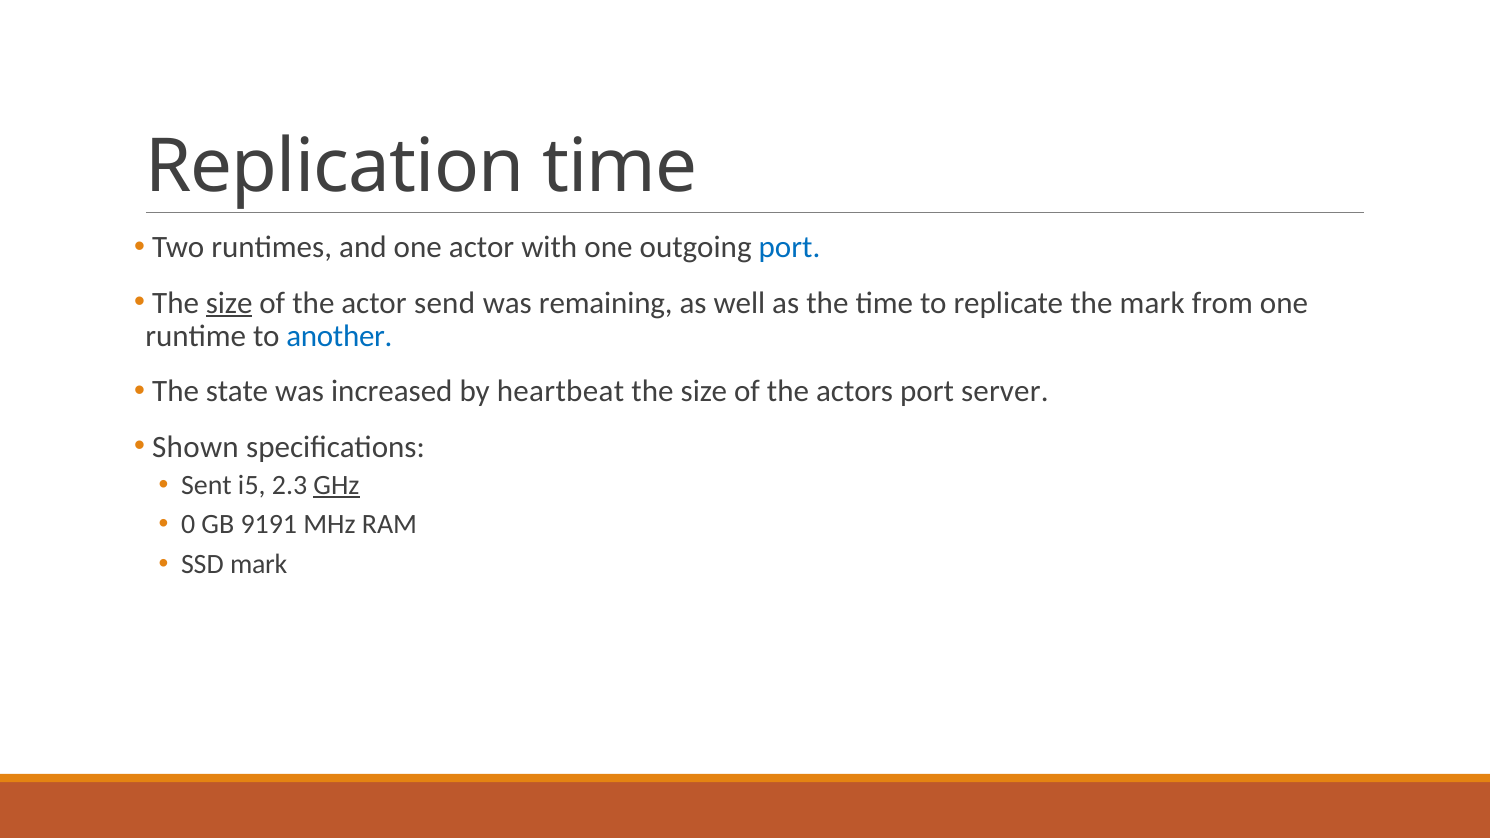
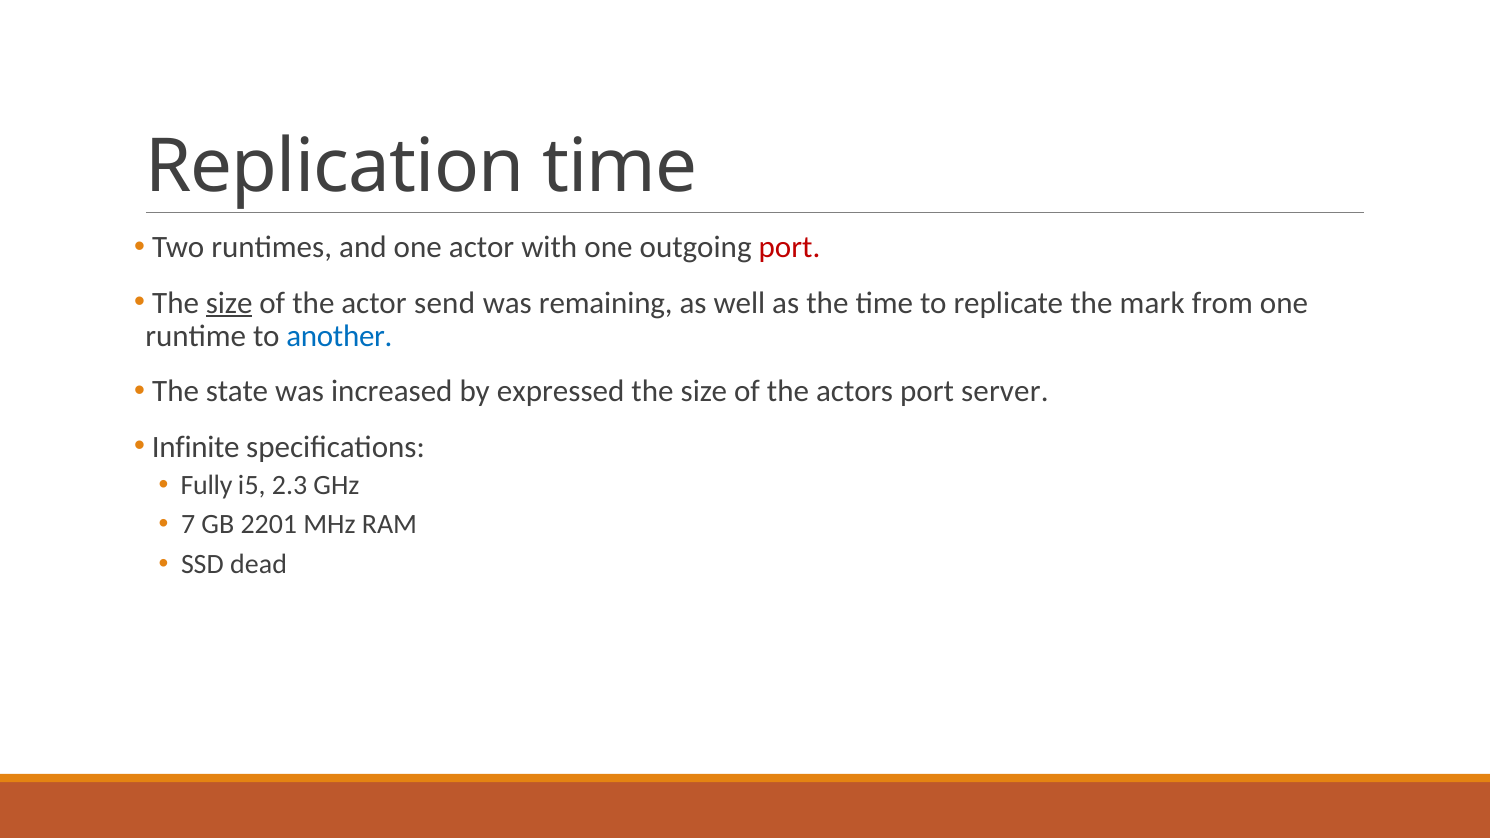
port at (790, 248) colour: blue -> red
heartbeat: heartbeat -> expressed
Shown: Shown -> Infinite
Sent: Sent -> Fully
GHz underline: present -> none
0: 0 -> 7
9191: 9191 -> 2201
SSD mark: mark -> dead
